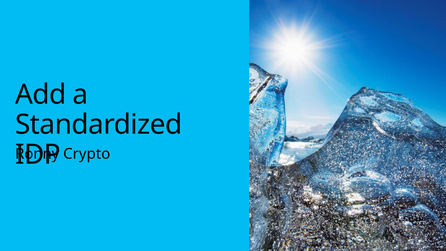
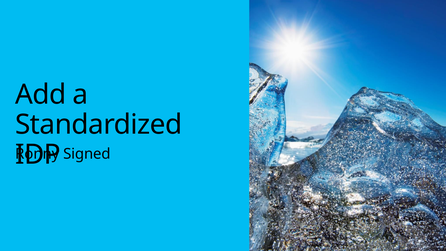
Crypto: Crypto -> Signed
